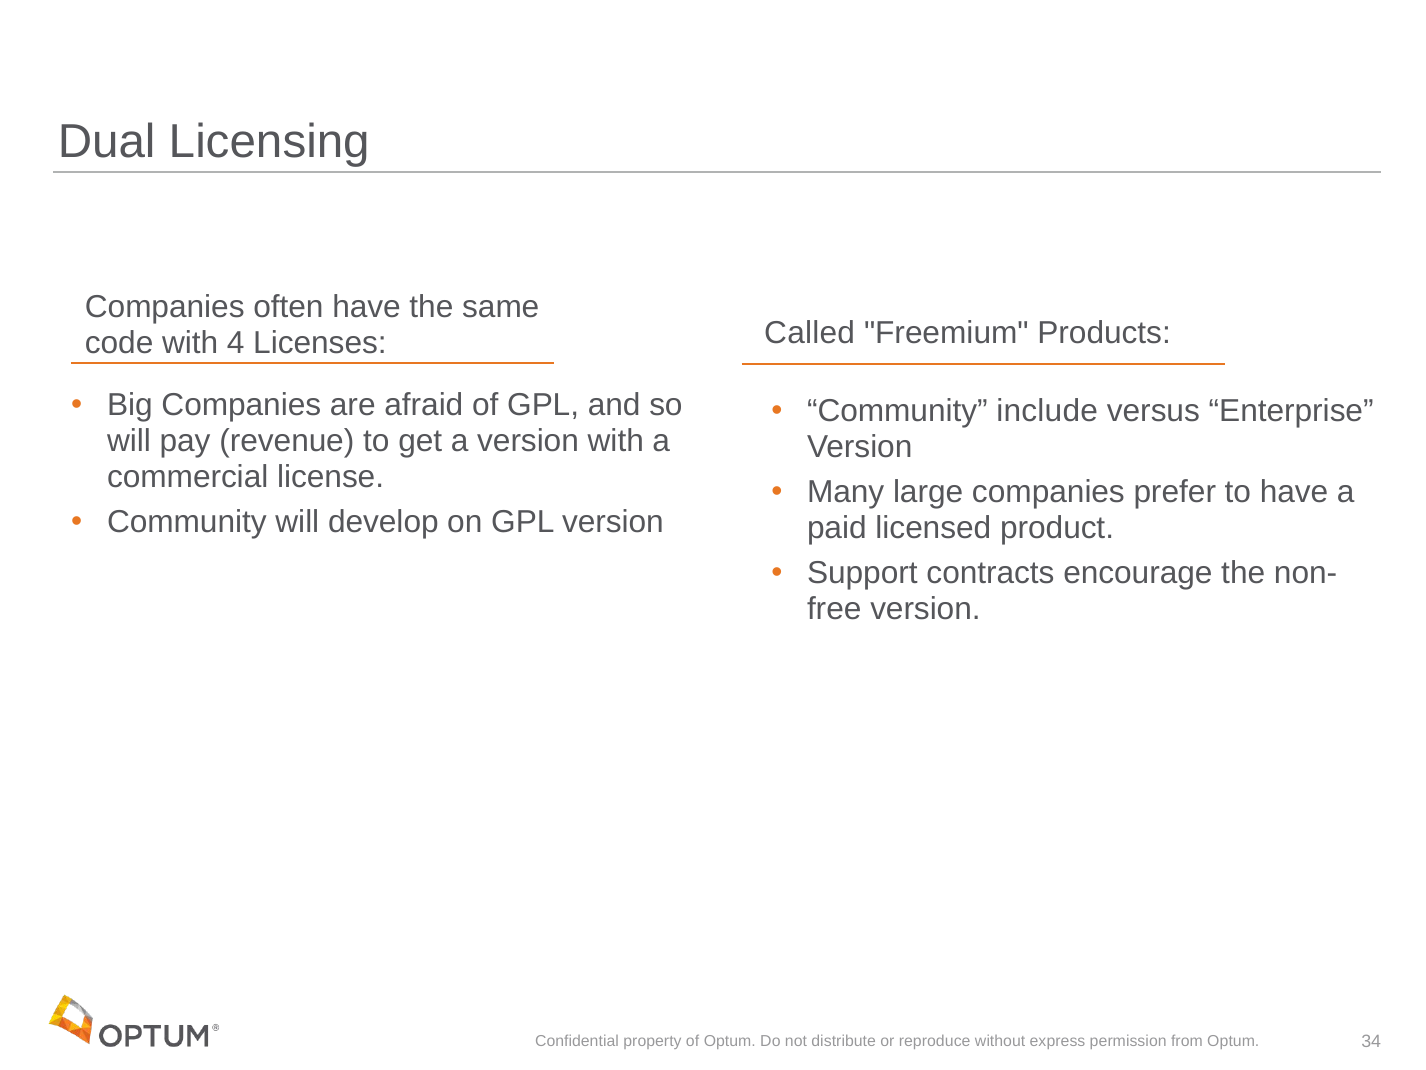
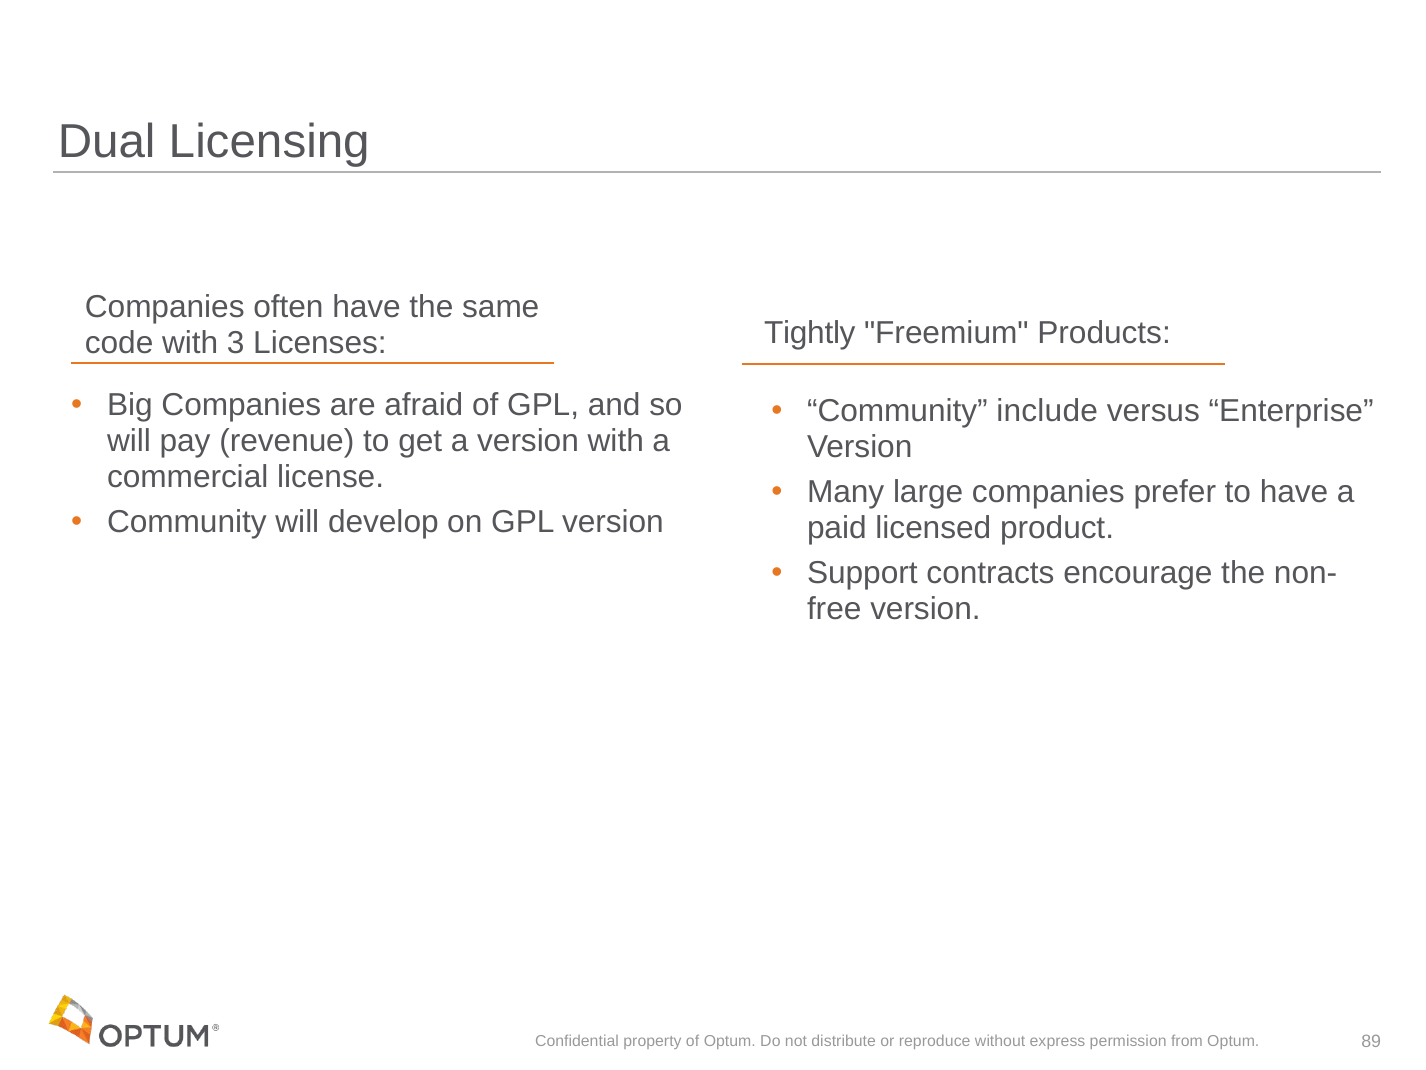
Called: Called -> Tightly
4: 4 -> 3
34: 34 -> 89
